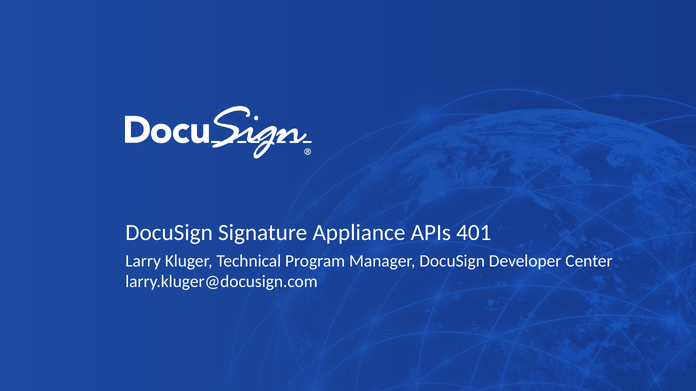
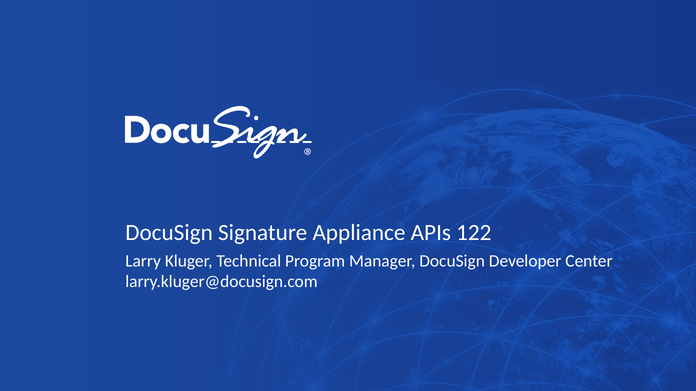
401: 401 -> 122
